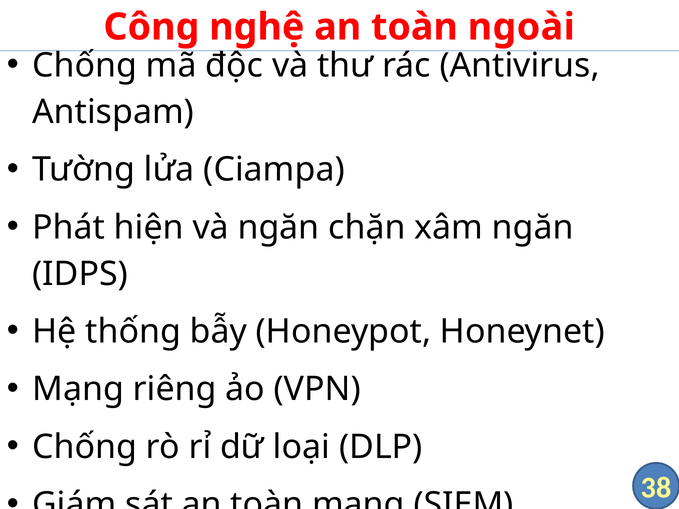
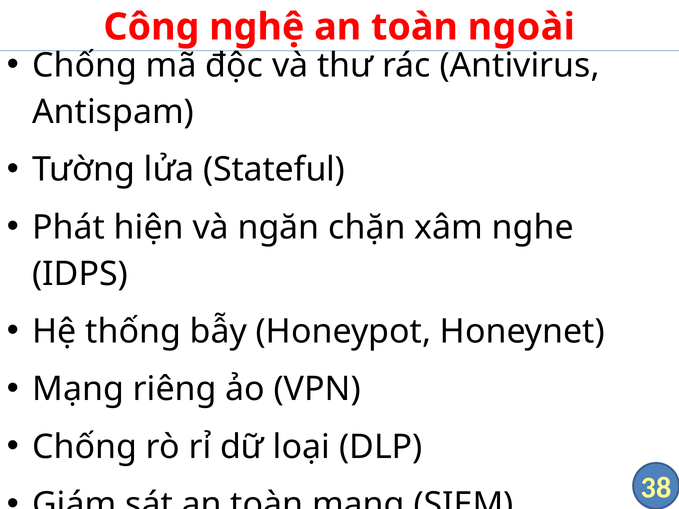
Ciampa: Ciampa -> Stateful
xâm ngăn: ngăn -> nghe
